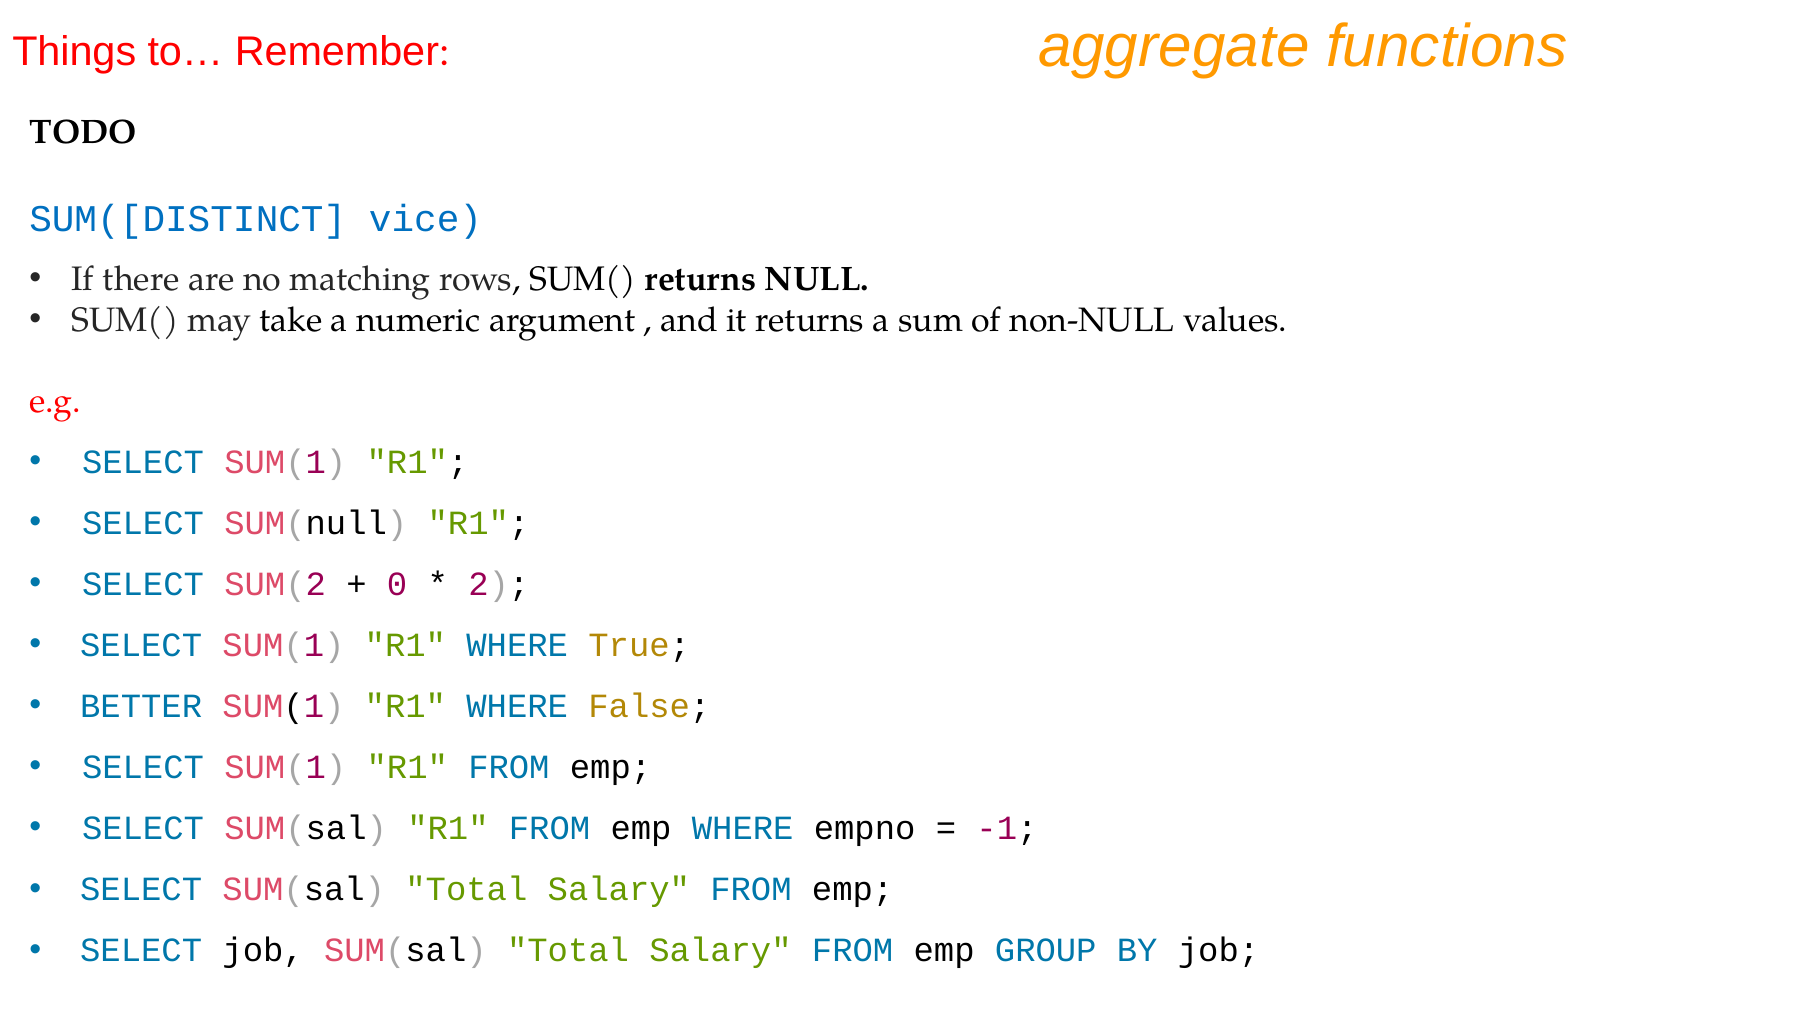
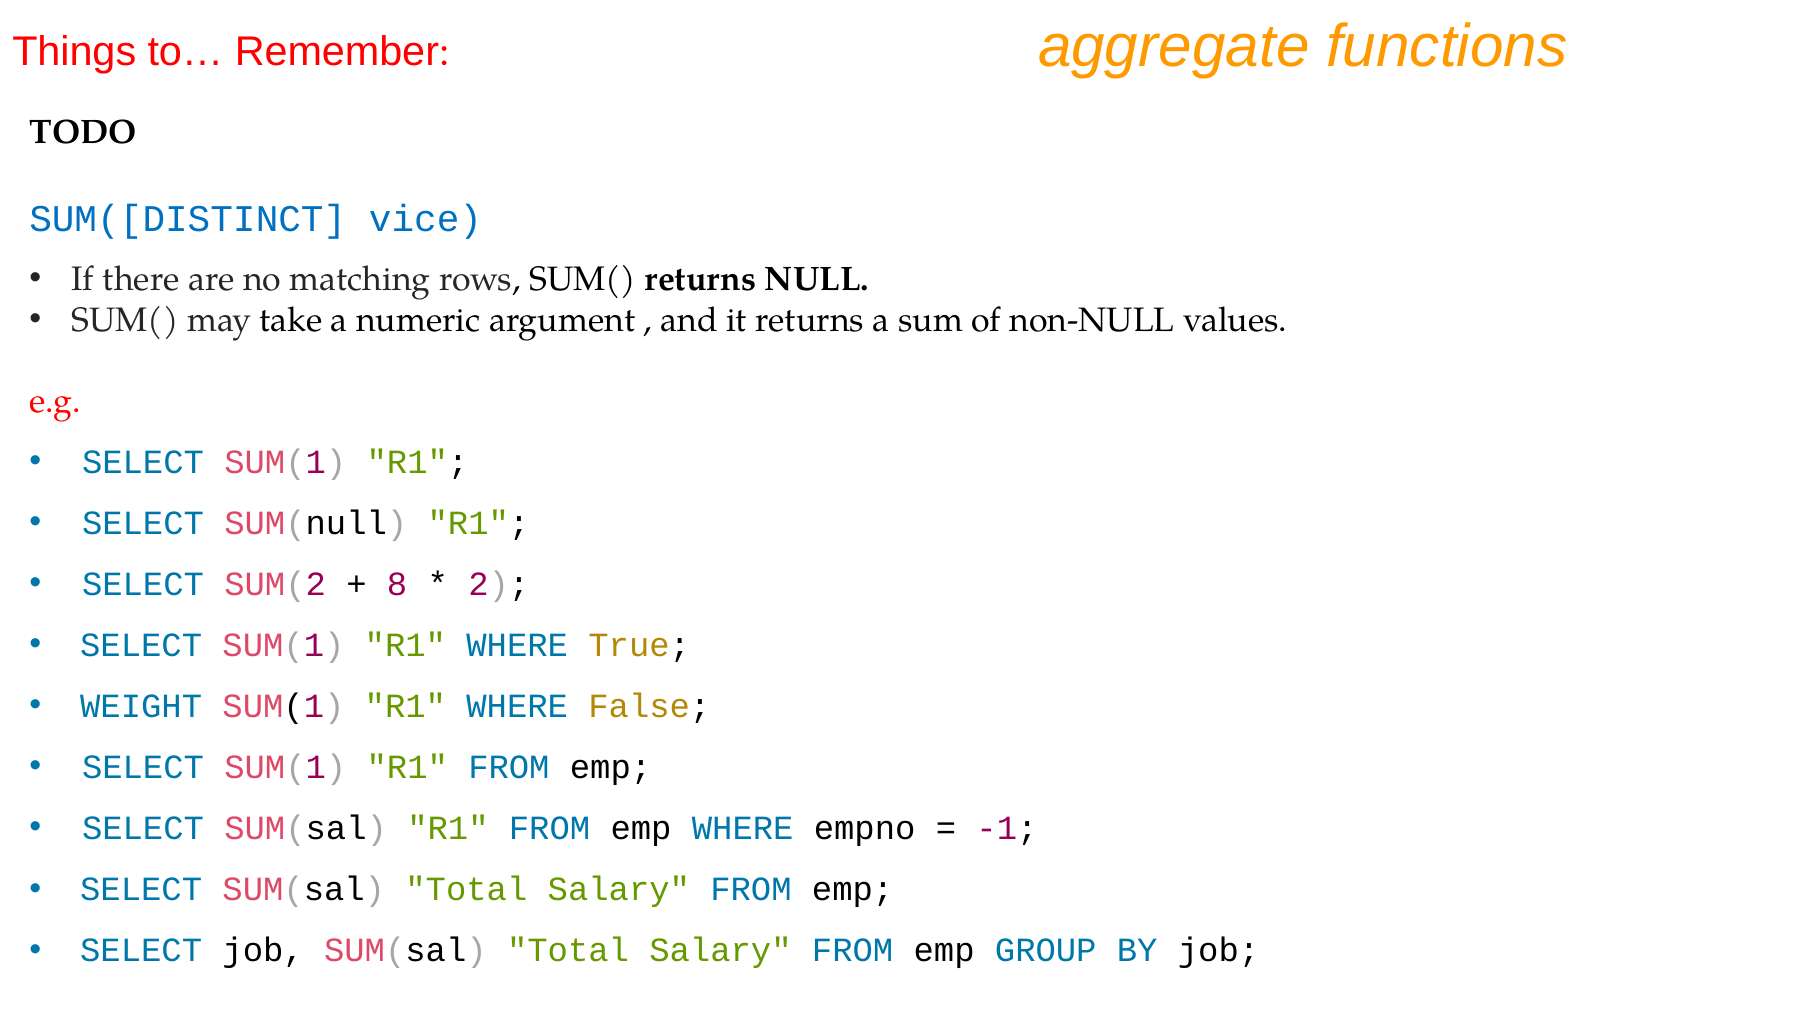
0: 0 -> 8
BETTER: BETTER -> WEIGHT
